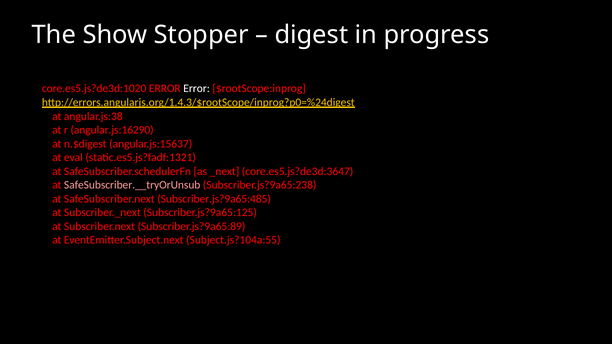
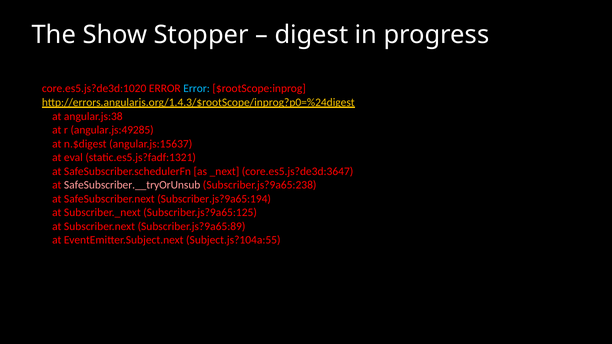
Error at (197, 89) colour: white -> light blue
angular.js:16290: angular.js:16290 -> angular.js:49285
Subscriber.js?9a65:485: Subscriber.js?9a65:485 -> Subscriber.js?9a65:194
